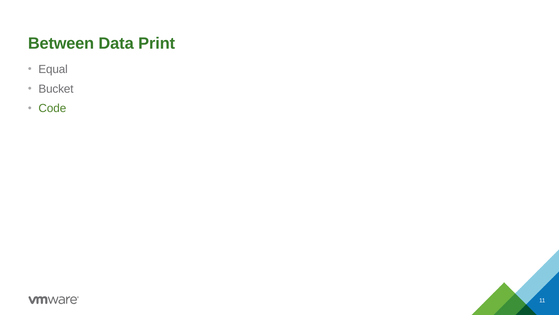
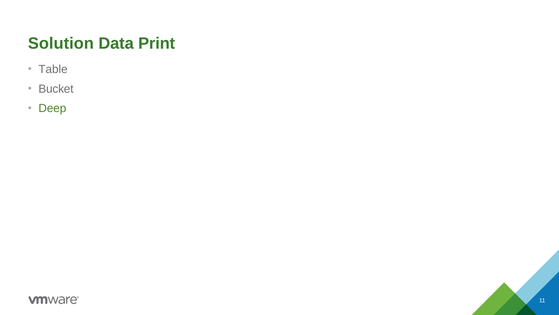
Between: Between -> Solution
Equal: Equal -> Table
Code: Code -> Deep
